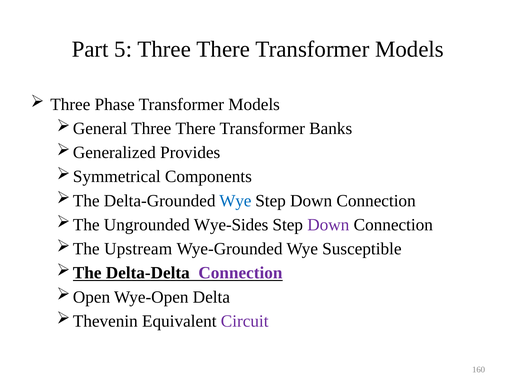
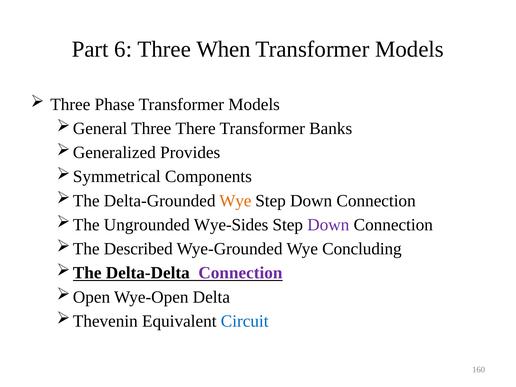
5: 5 -> 6
There at (223, 49): There -> When
Wye at (235, 201) colour: blue -> orange
Upstream: Upstream -> Described
Susceptible: Susceptible -> Concluding
Circuit colour: purple -> blue
